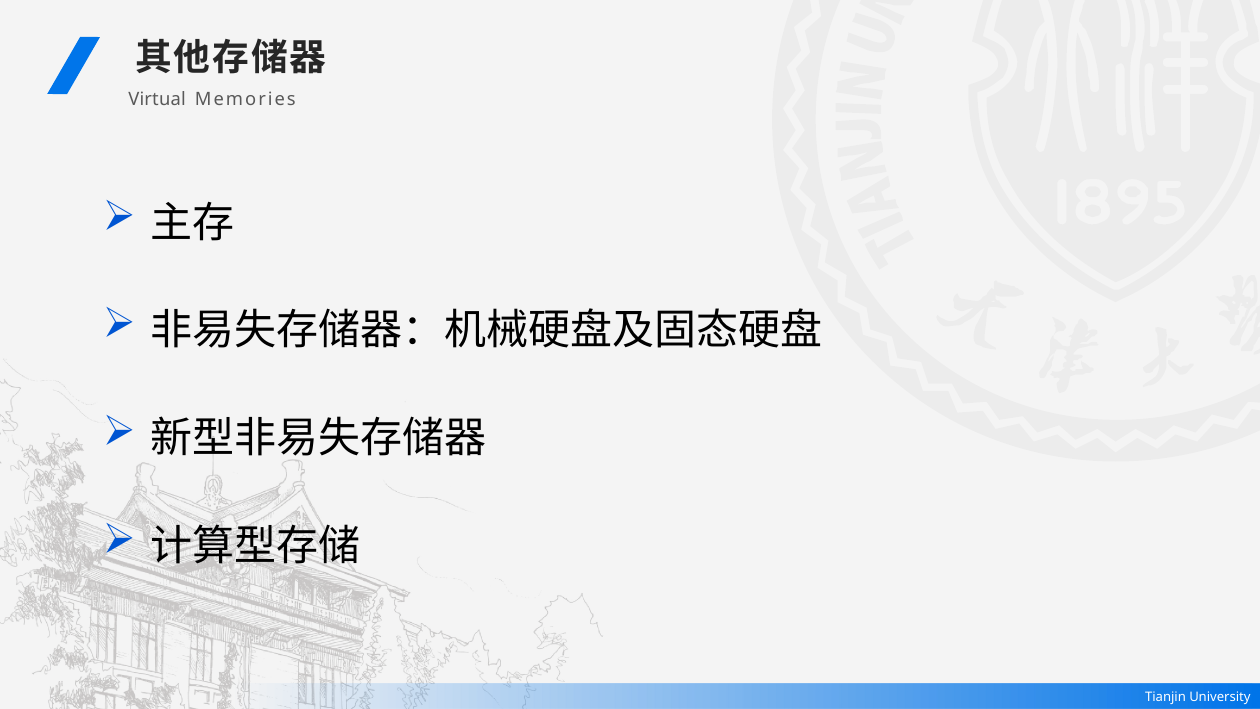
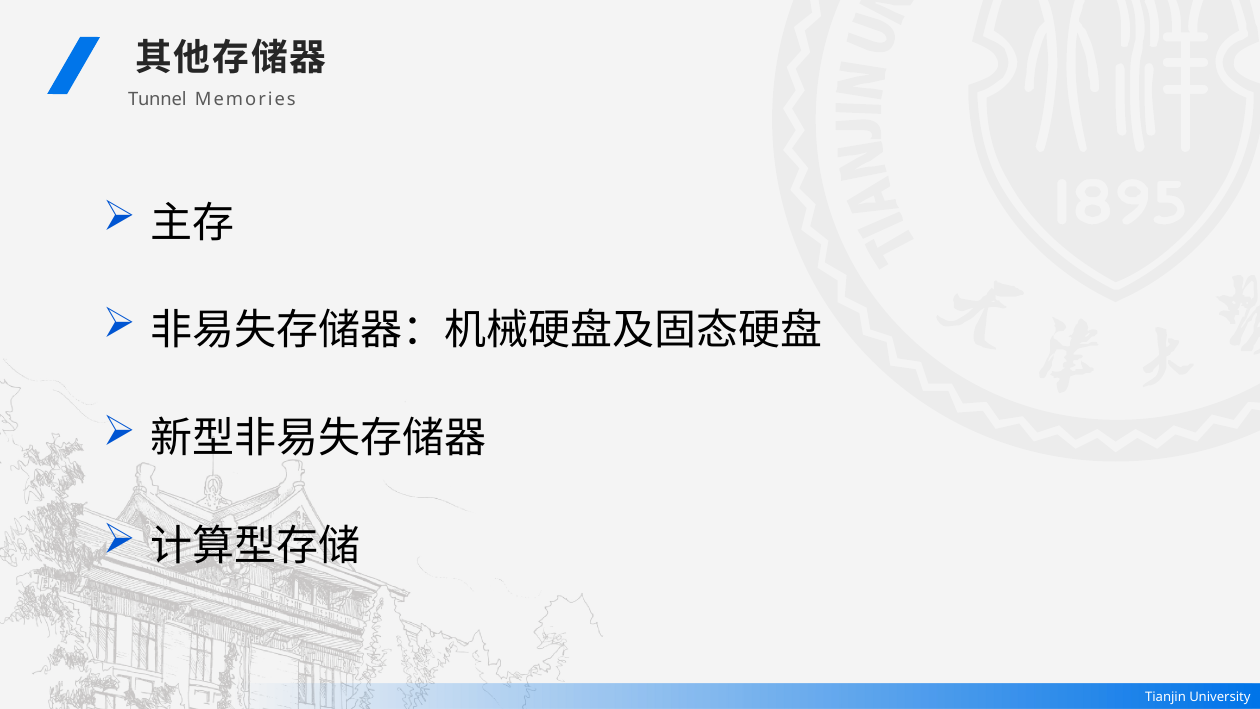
Virtual: Virtual -> Tunnel
